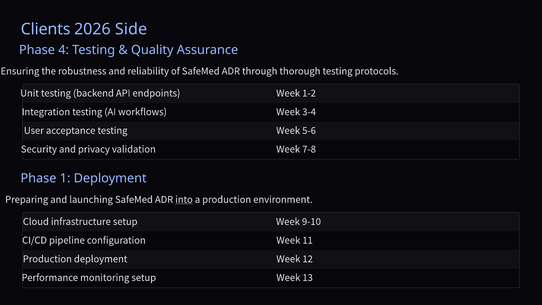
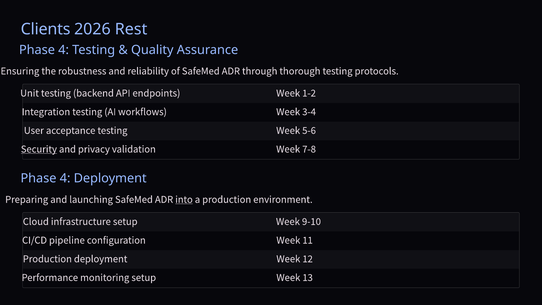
Side: Side -> Rest
Security underline: none -> present
1 at (65, 178): 1 -> 4
